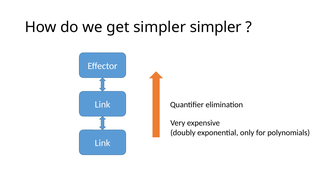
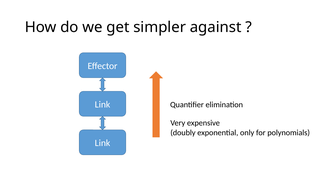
simpler simpler: simpler -> against
